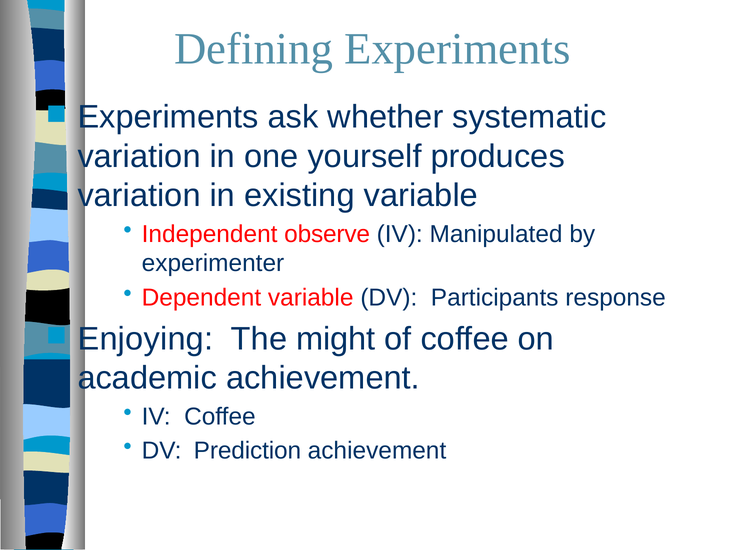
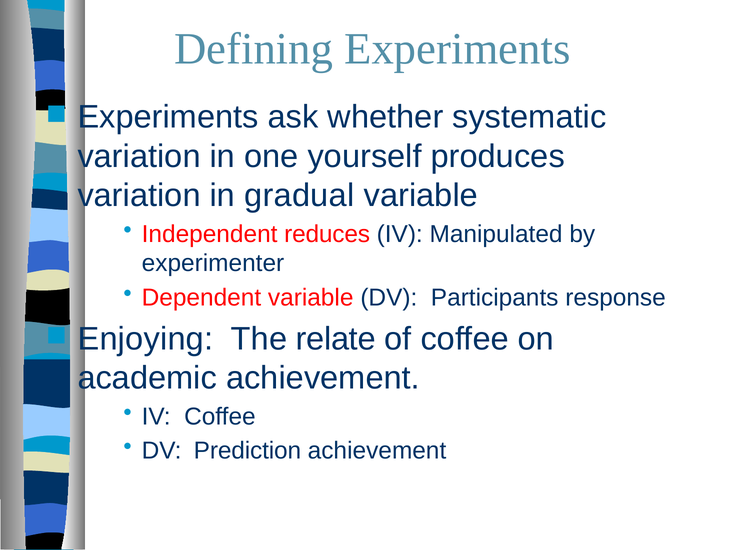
existing: existing -> gradual
observe: observe -> reduces
might: might -> relate
